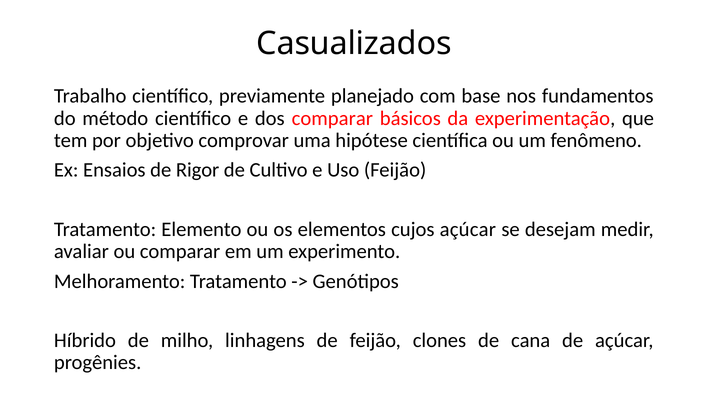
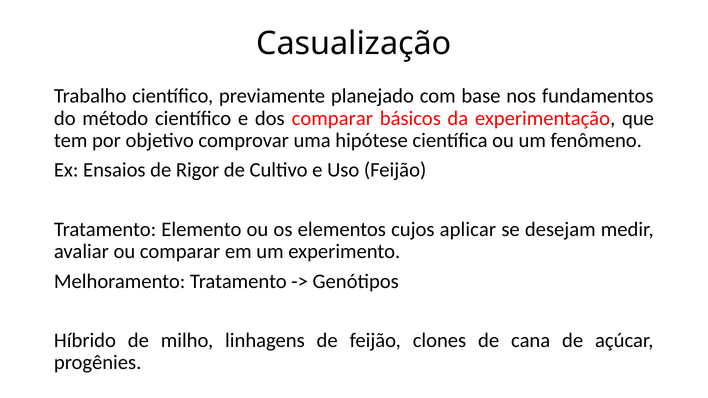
Casualizados: Casualizados -> Casualização
cujos açúcar: açúcar -> aplicar
